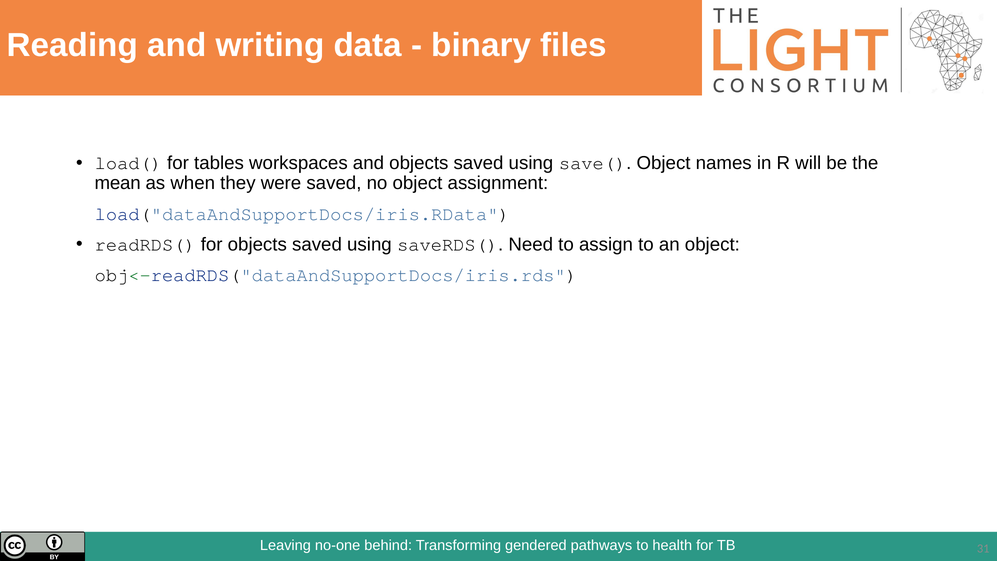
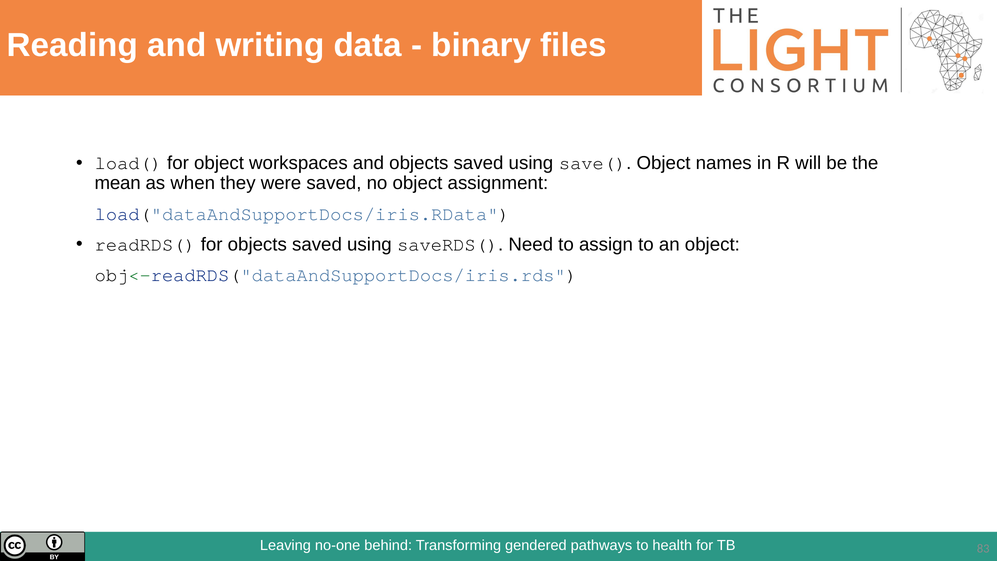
for tables: tables -> object
31: 31 -> 83
